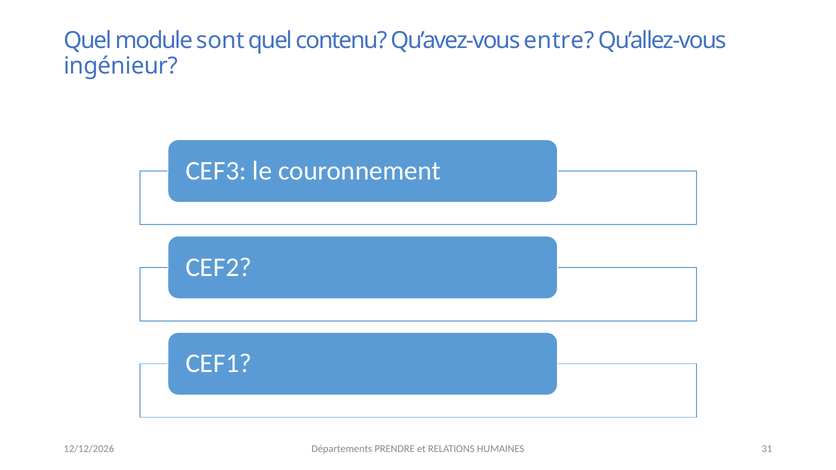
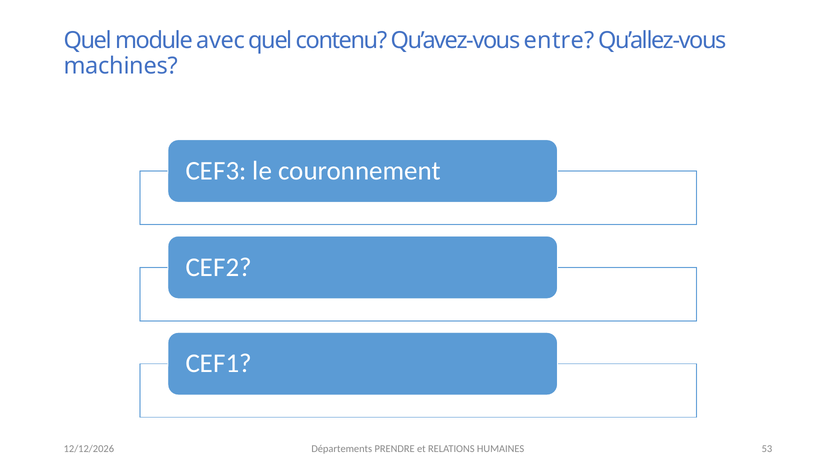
sont: sont -> avec
ingénieur: ingénieur -> machines
31: 31 -> 53
